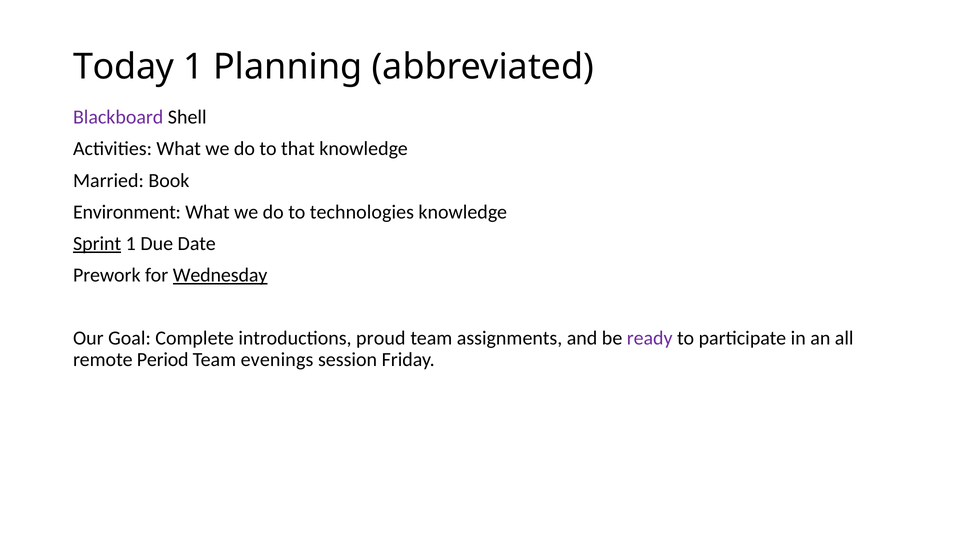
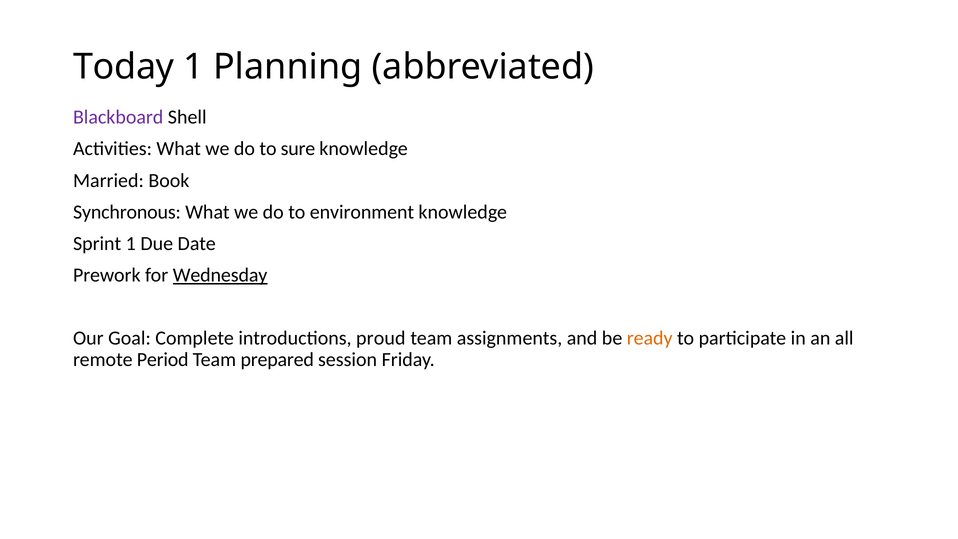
that: that -> sure
Environment: Environment -> Synchronous
technologies: technologies -> environment
Sprint underline: present -> none
ready colour: purple -> orange
evenings: evenings -> prepared
